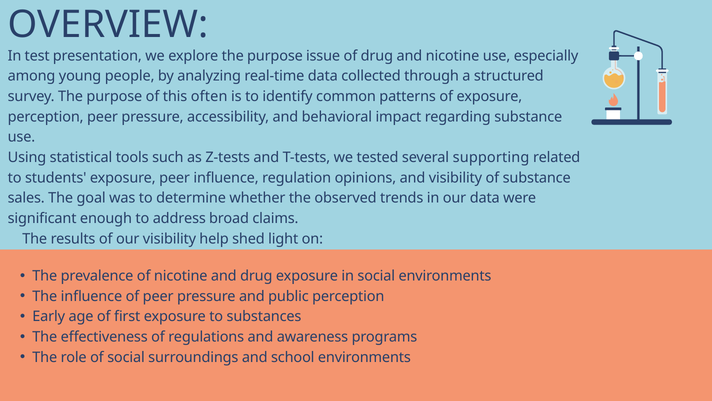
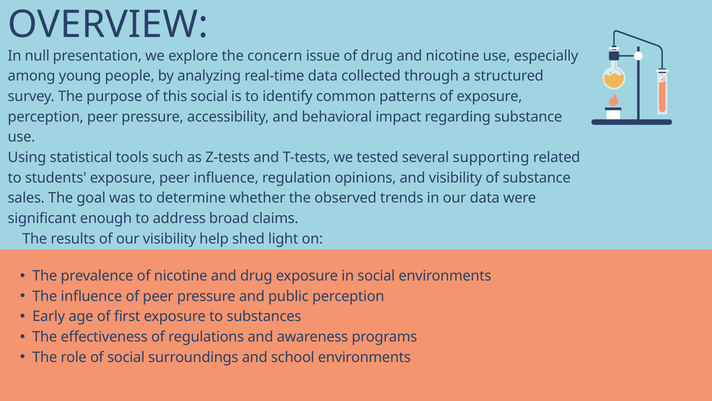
test: test -> null
explore the purpose: purpose -> concern
this often: often -> social
